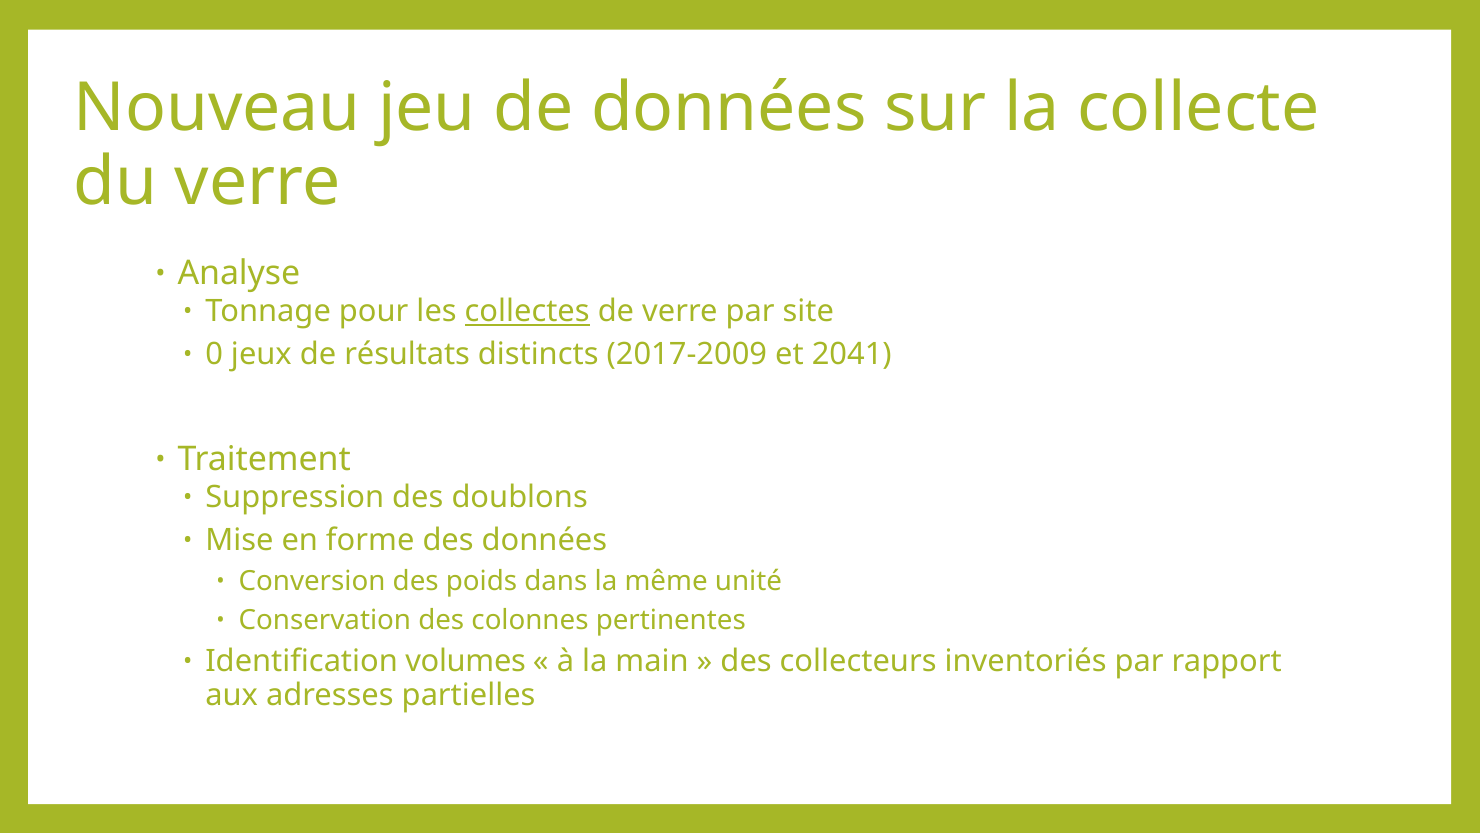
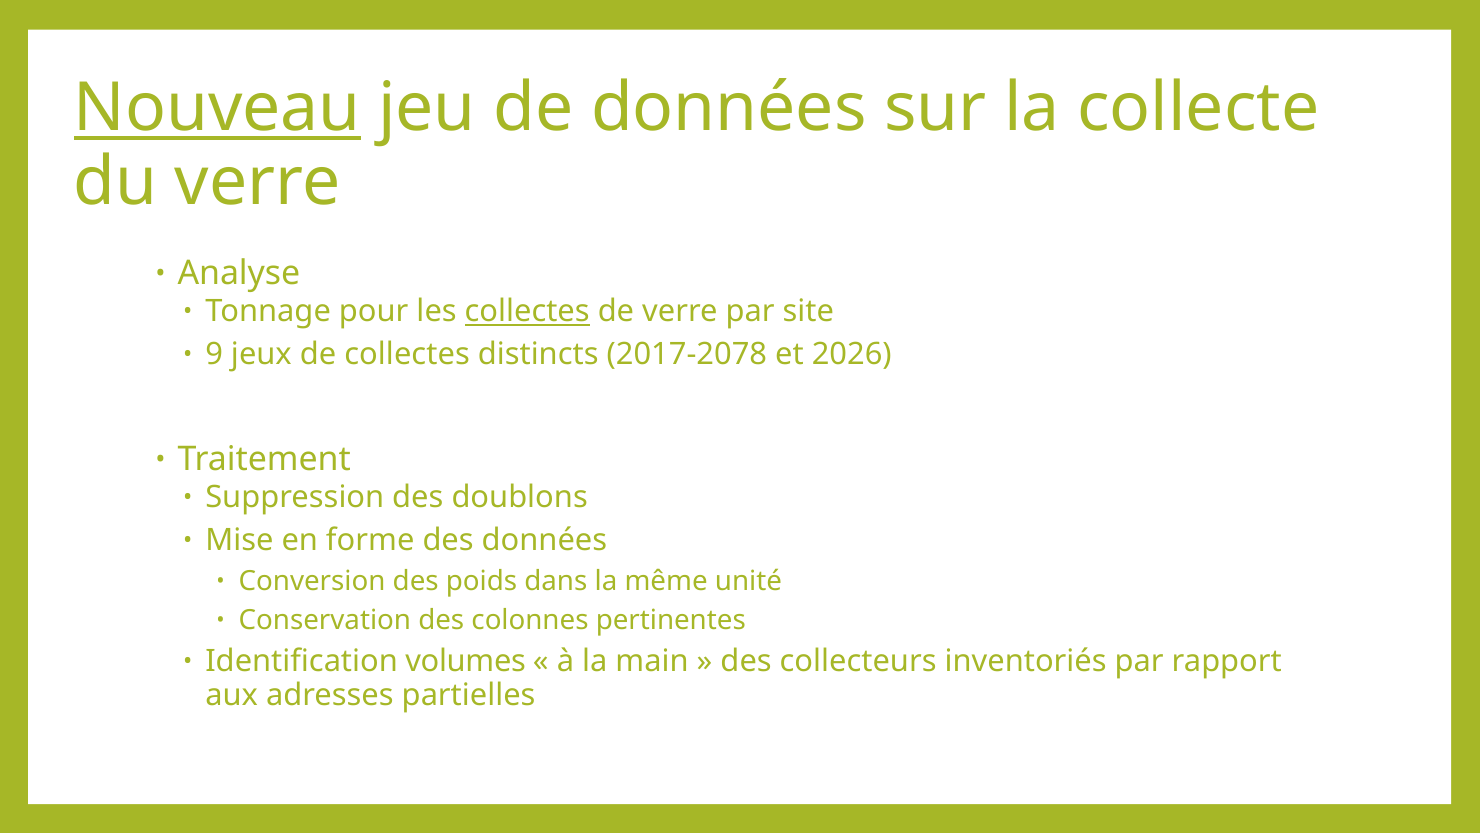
Nouveau underline: none -> present
0: 0 -> 9
de résultats: résultats -> collectes
2017-2009: 2017-2009 -> 2017-2078
2041: 2041 -> 2026
